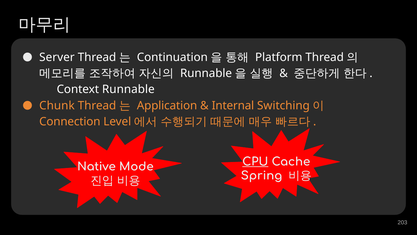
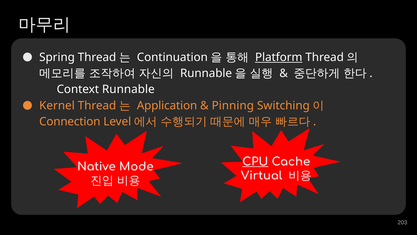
Server: Server -> Spring
Platform underline: none -> present
Chunk: Chunk -> Kernel
Internal: Internal -> Pinning
Spring: Spring -> Virtual
